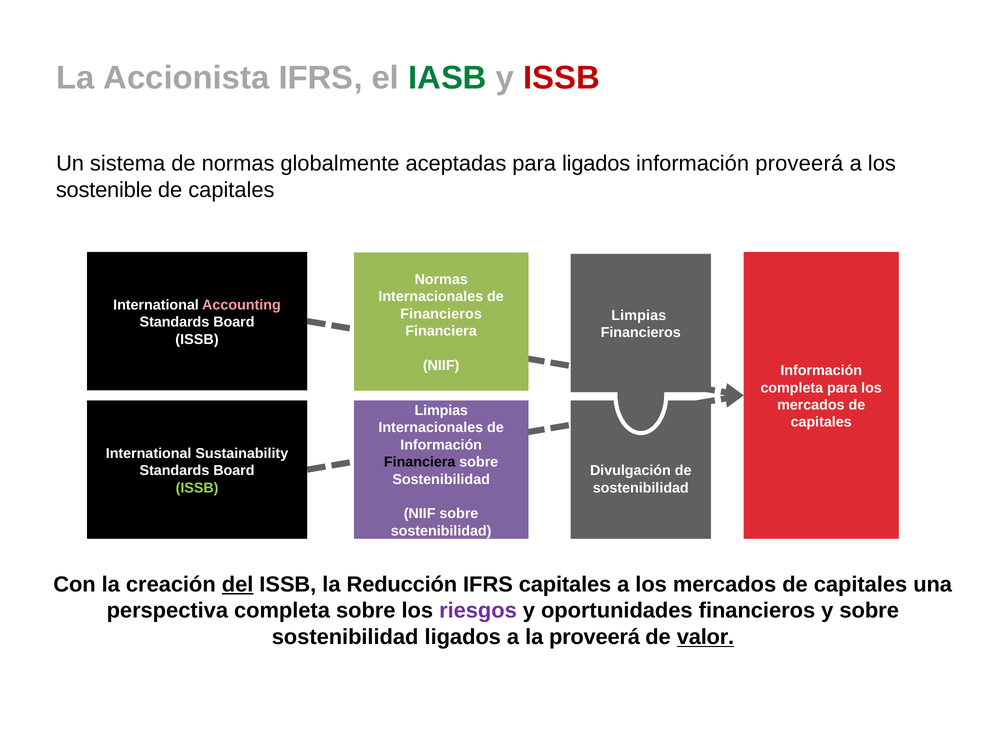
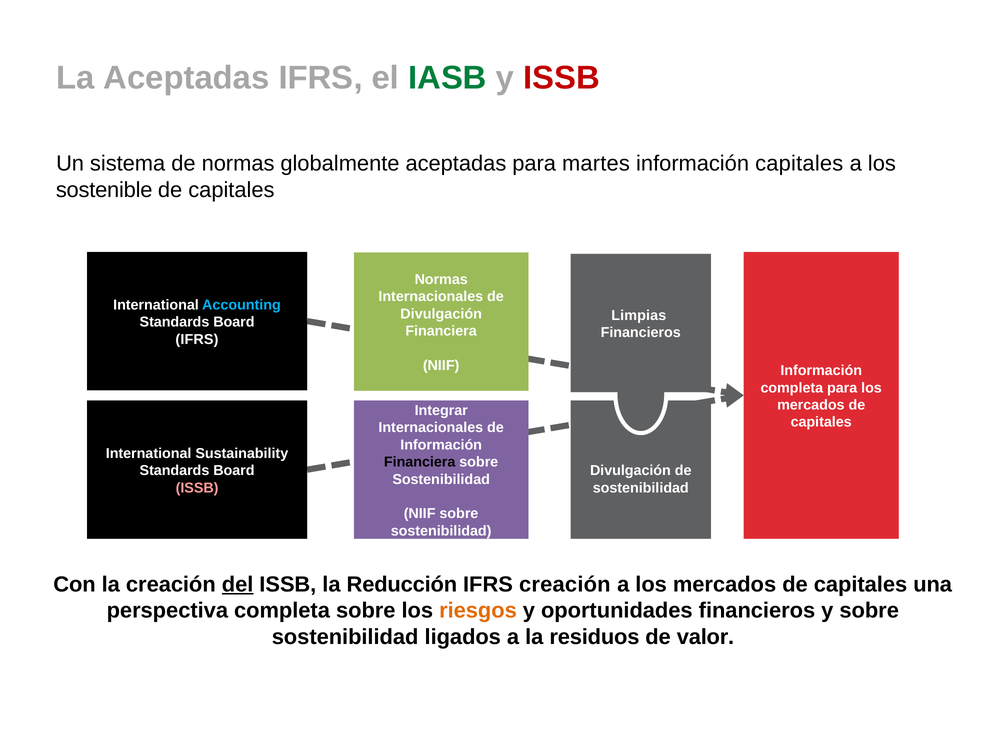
La Accionista: Accionista -> Aceptadas
para ligados: ligados -> martes
información proveerá: proveerá -> capitales
Accounting colour: pink -> light blue
Financieros at (441, 314): Financieros -> Divulgación
ISSB at (197, 340): ISSB -> IFRS
Limpias at (441, 411): Limpias -> Integrar
ISSB at (197, 488) colour: light green -> pink
IFRS capitales: capitales -> creación
riesgos colour: purple -> orange
la proveerá: proveerá -> residuos
valor underline: present -> none
